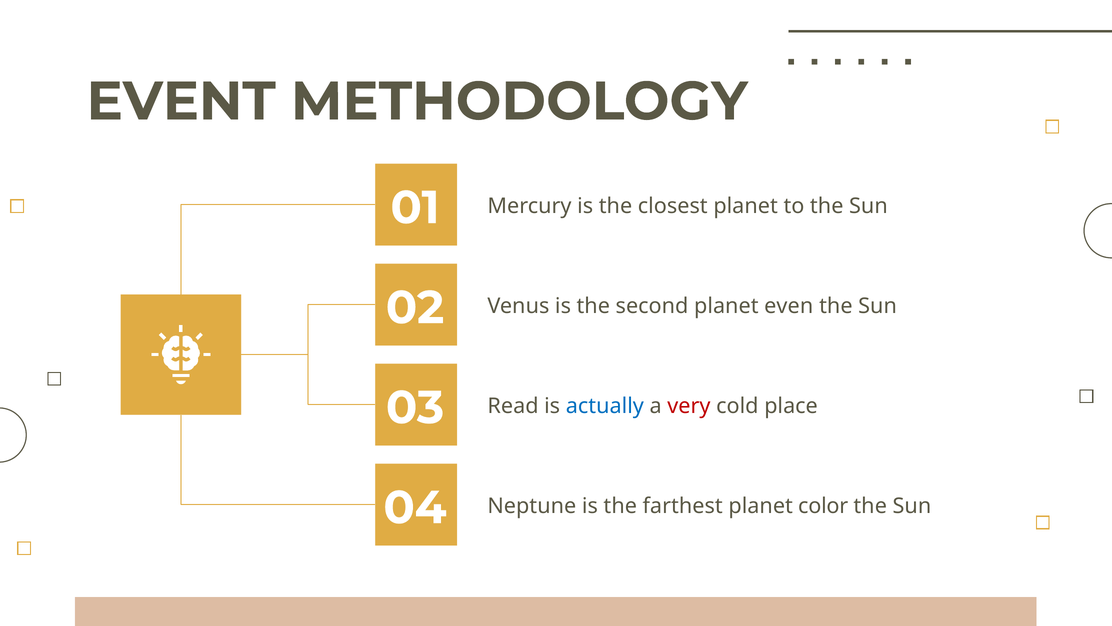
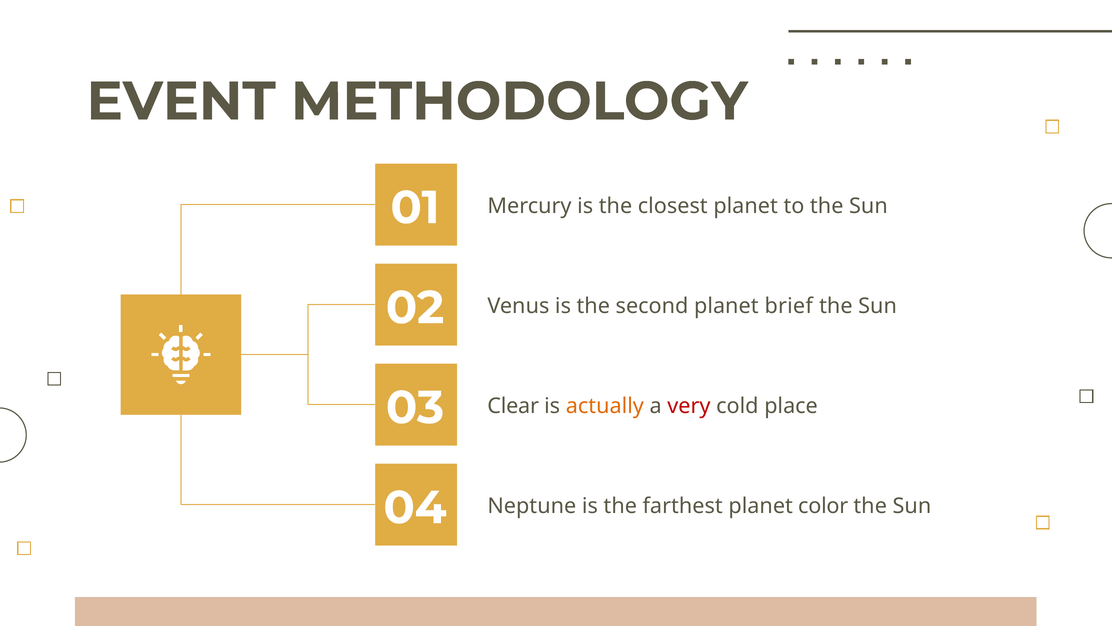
even: even -> brief
Read: Read -> Clear
actually colour: blue -> orange
